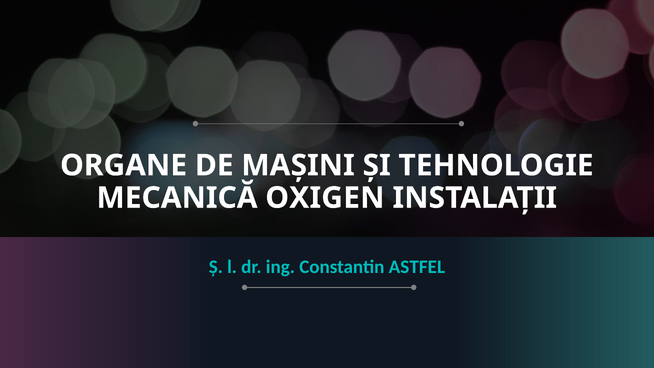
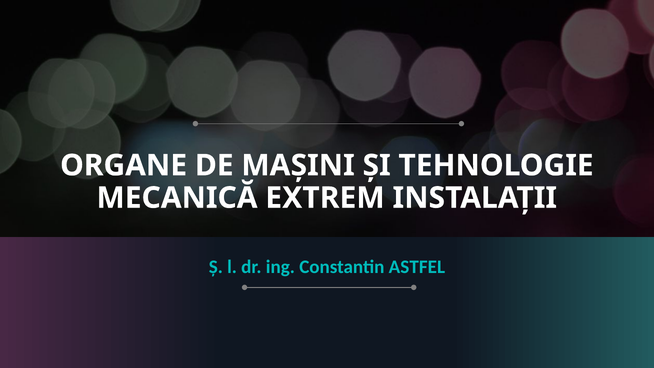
OXIGEN: OXIGEN -> EXTREM
